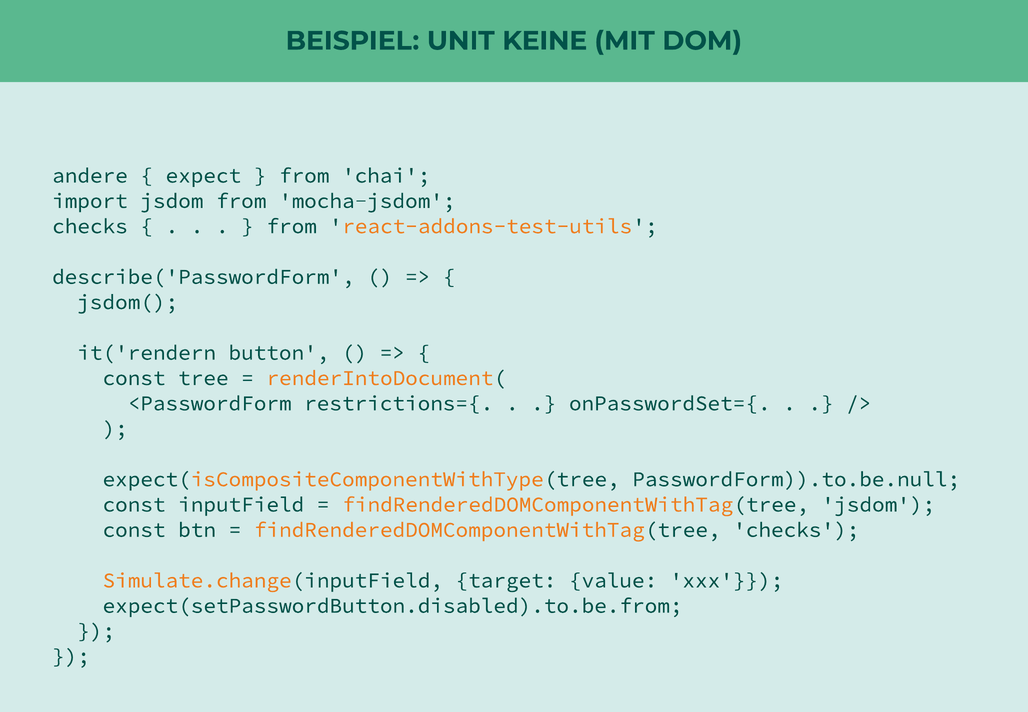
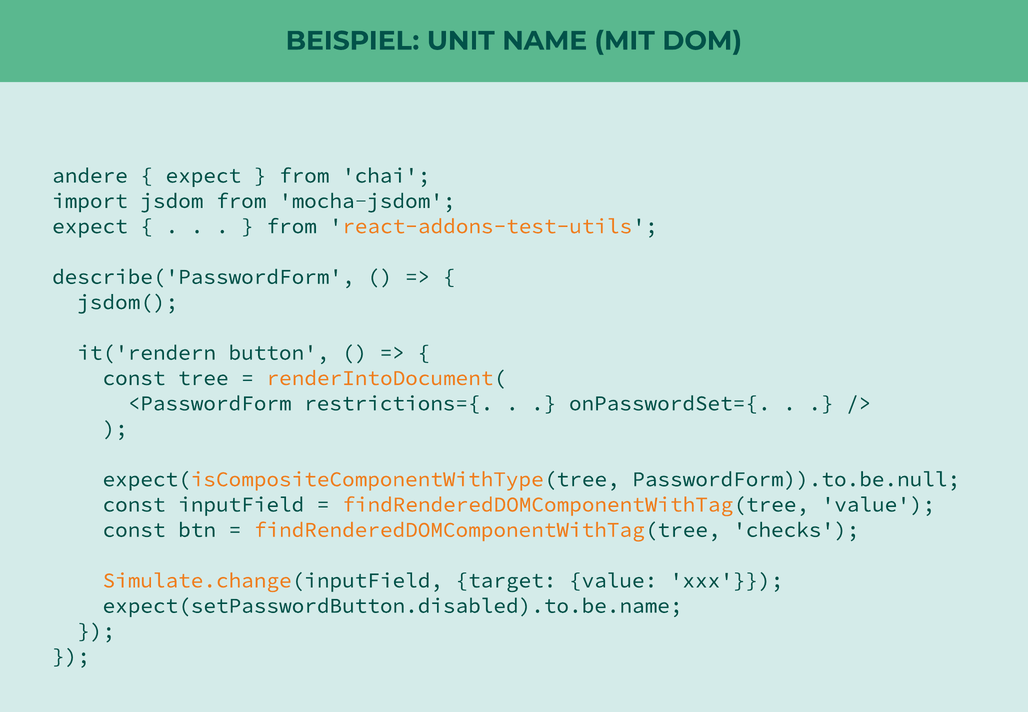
KEINE: KEINE -> NAME
checks at (90, 226): checks -> expect
findRenderedDOMComponentWithTag(tree jsdom: jsdom -> value
expect(setPasswordButton.disabled).to.be.from: expect(setPasswordButton.disabled).to.be.from -> expect(setPasswordButton.disabled).to.be.name
